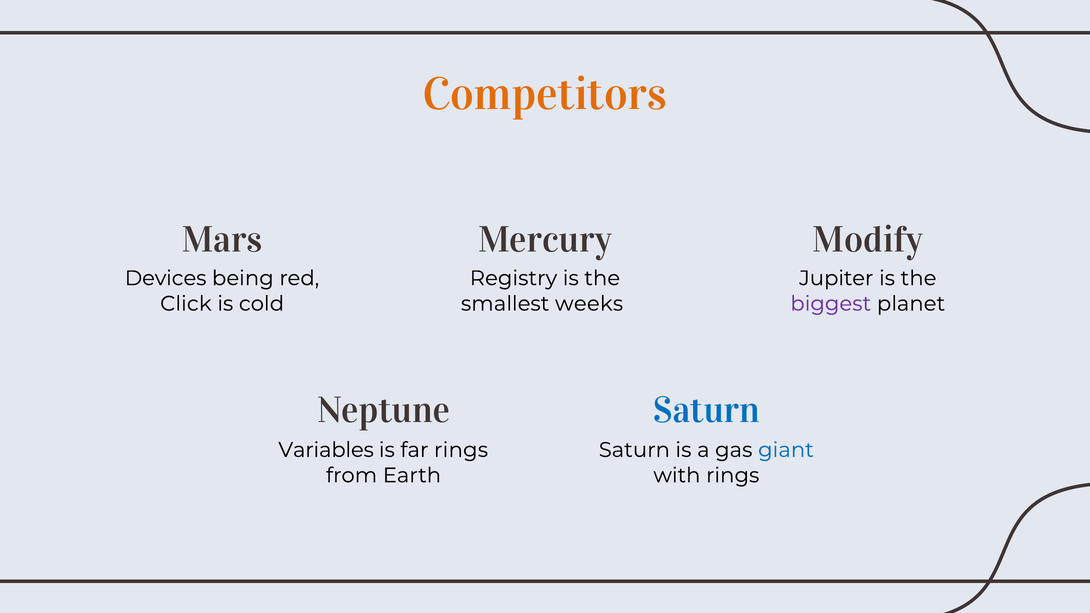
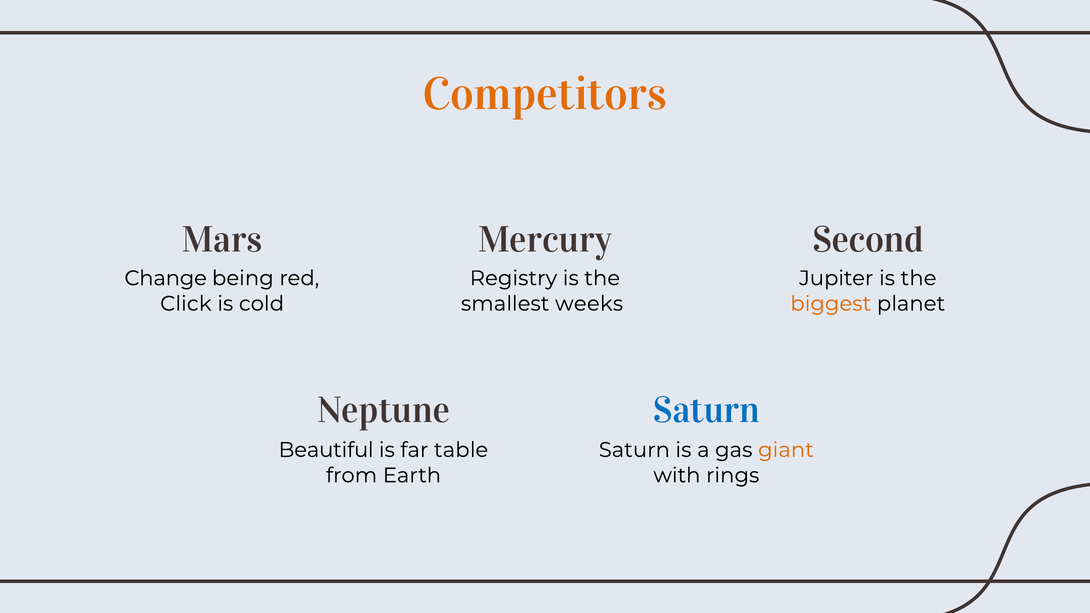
Modify: Modify -> Second
Devices: Devices -> Change
biggest colour: purple -> orange
Variables: Variables -> Beautiful
far rings: rings -> table
giant colour: blue -> orange
